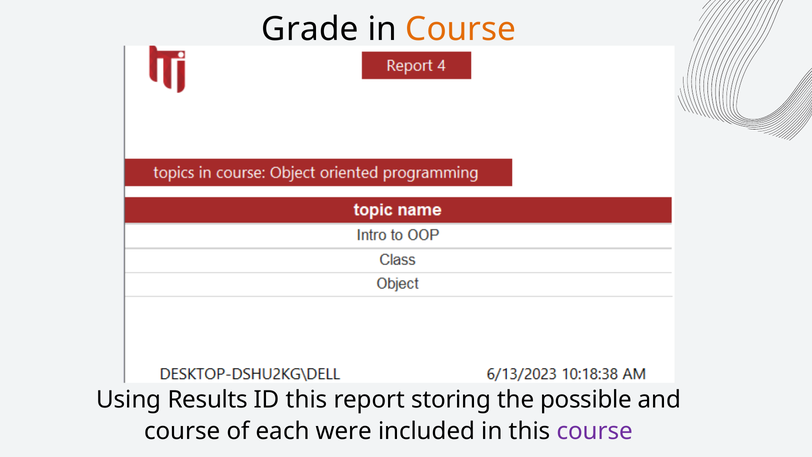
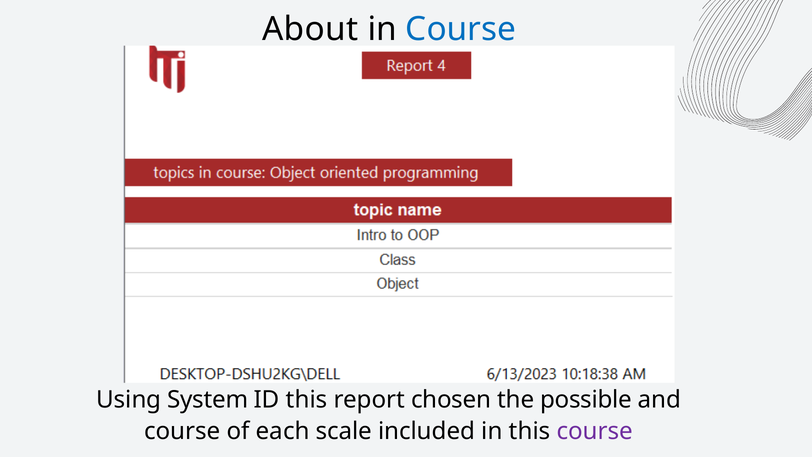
Grade: Grade -> About
Course at (461, 29) colour: orange -> blue
Results: Results -> System
storing: storing -> chosen
were: were -> scale
